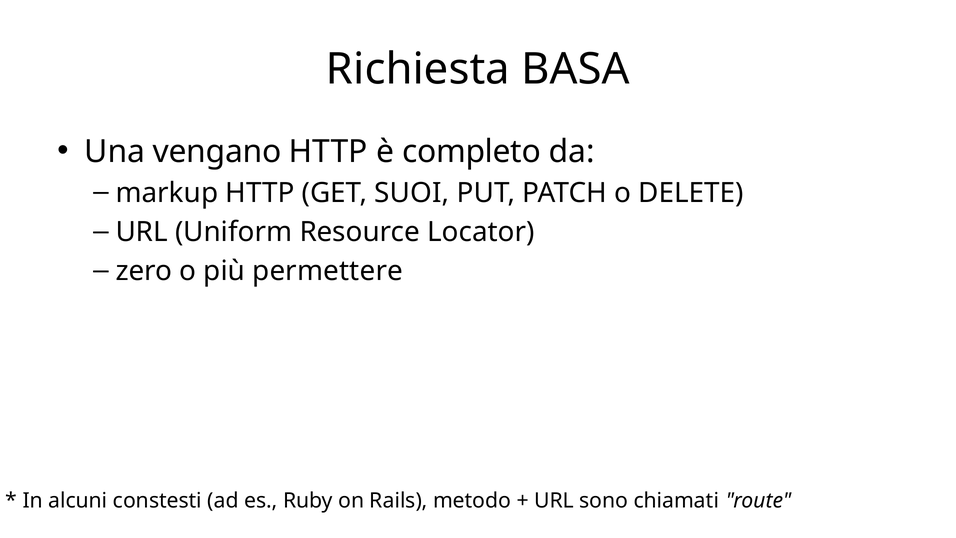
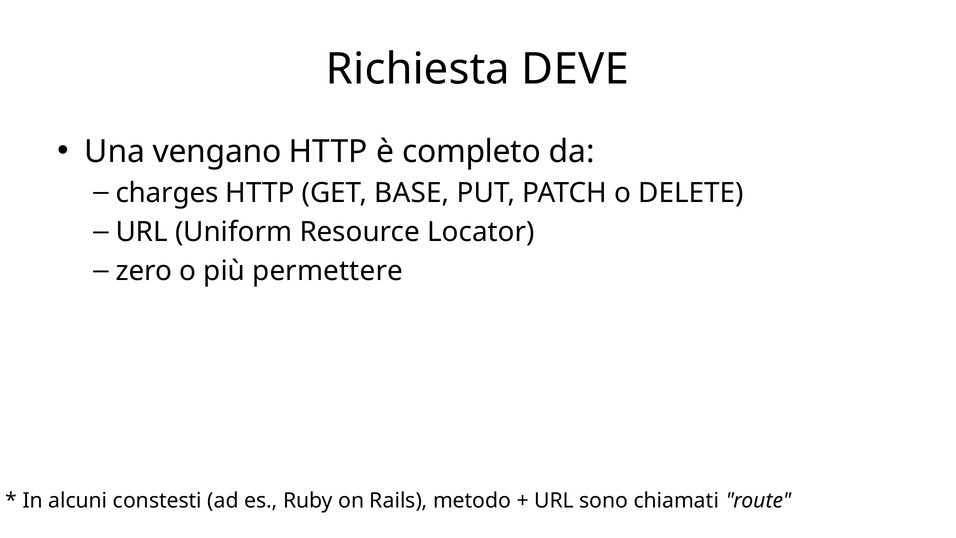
BASA: BASA -> DEVE
markup: markup -> charges
SUOI: SUOI -> BASE
